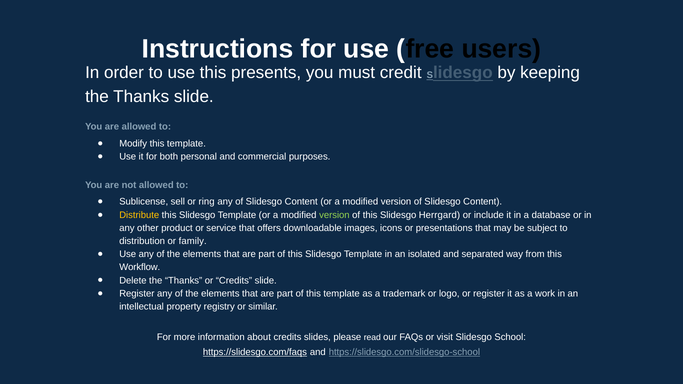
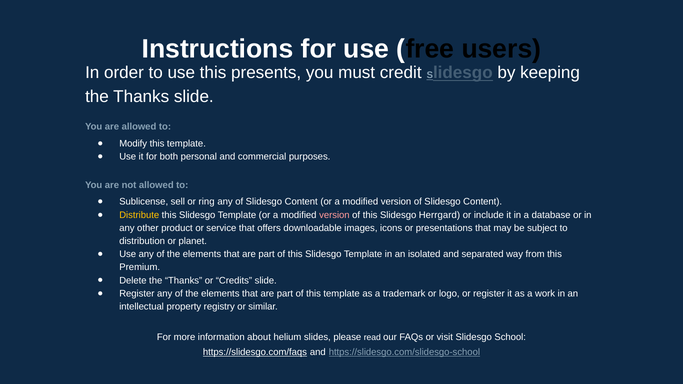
version at (334, 215) colour: light green -> pink
family: family -> planet
Workflow: Workflow -> Premium
about credits: credits -> helium
